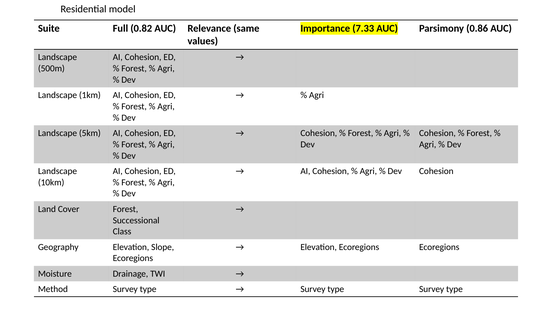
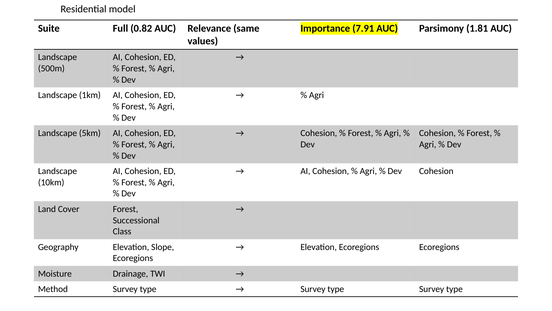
7.33: 7.33 -> 7.91
0.86: 0.86 -> 1.81
